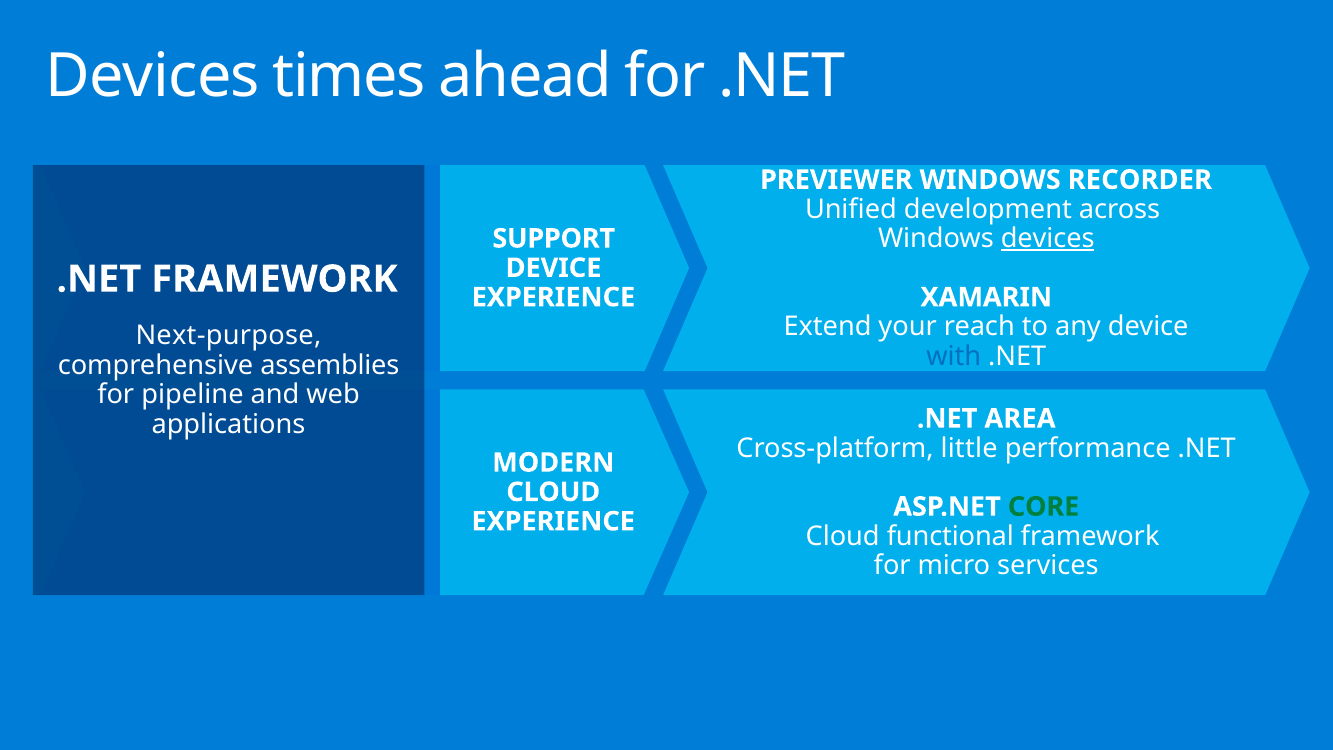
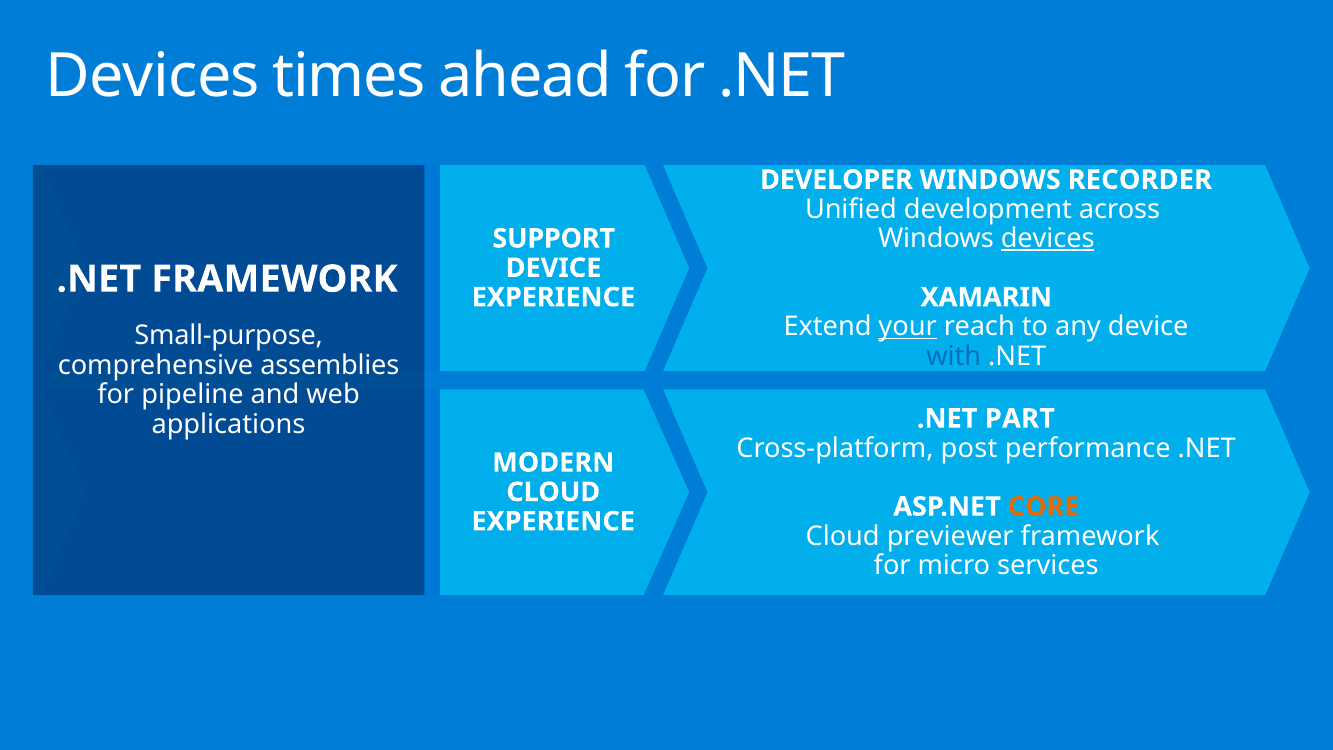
PREVIEWER: PREVIEWER -> DEVELOPER
your underline: none -> present
Next-purpose: Next-purpose -> Small-purpose
AREA: AREA -> PART
little: little -> post
CORE colour: green -> orange
functional: functional -> previewer
